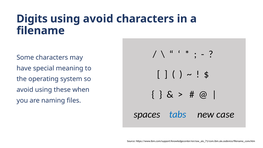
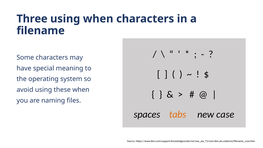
Digits: Digits -> Three
using avoid: avoid -> when
tabs colour: blue -> orange
